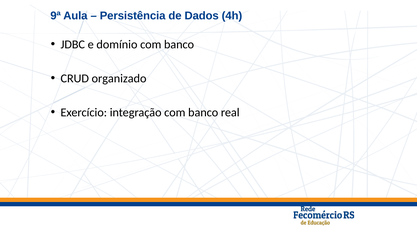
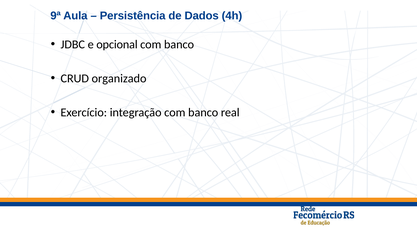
domínio: domínio -> opcional
